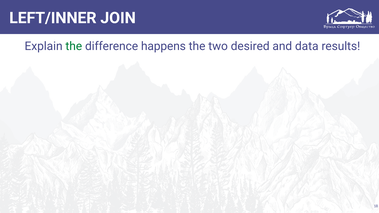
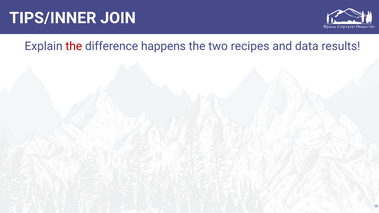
LEFT/INNER: LEFT/INNER -> TIPS/INNER
the at (74, 46) colour: green -> red
desired: desired -> recipes
